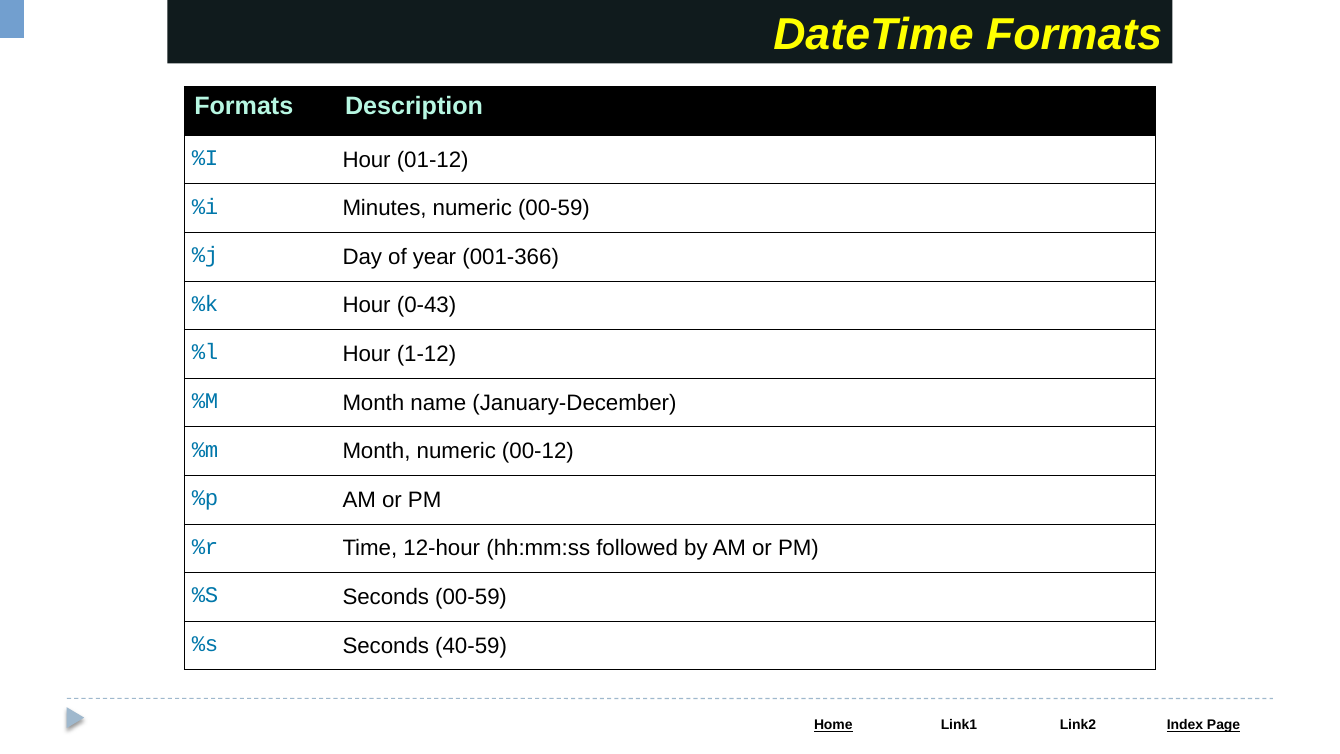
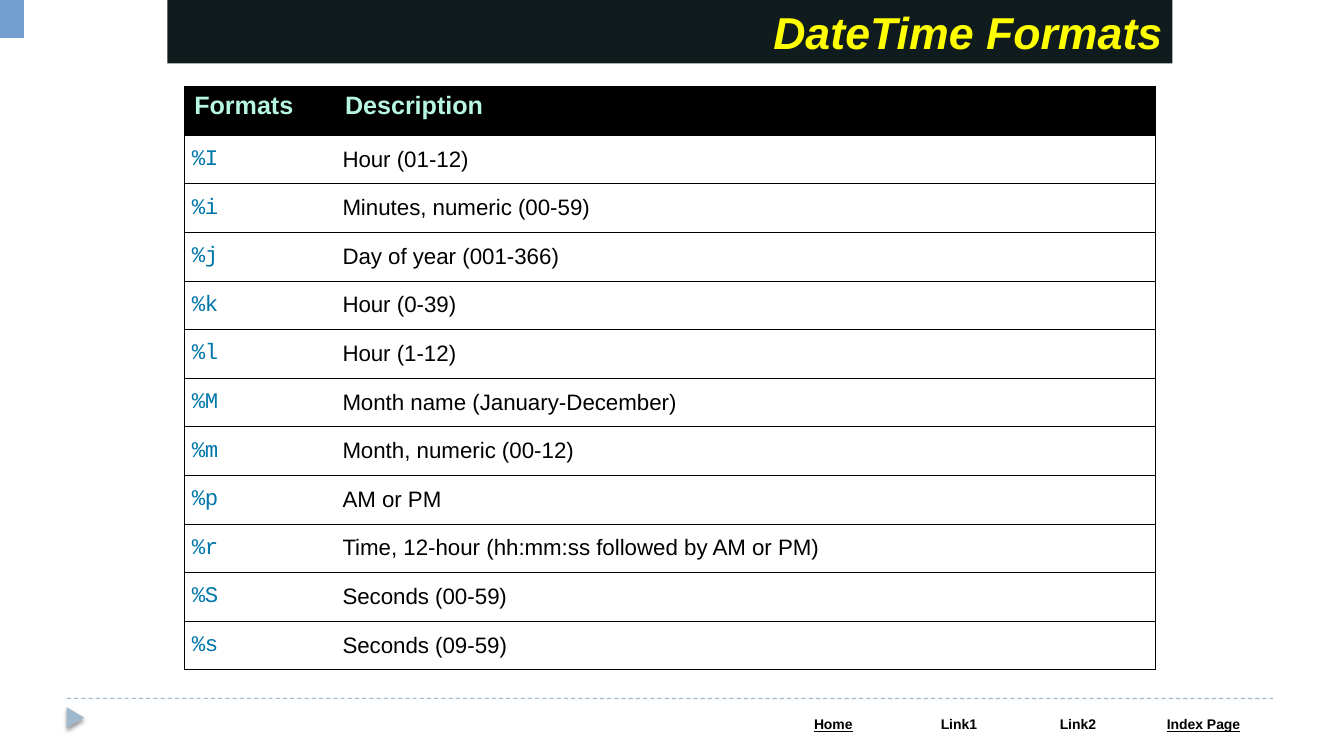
0-43: 0-43 -> 0-39
40-59: 40-59 -> 09-59
